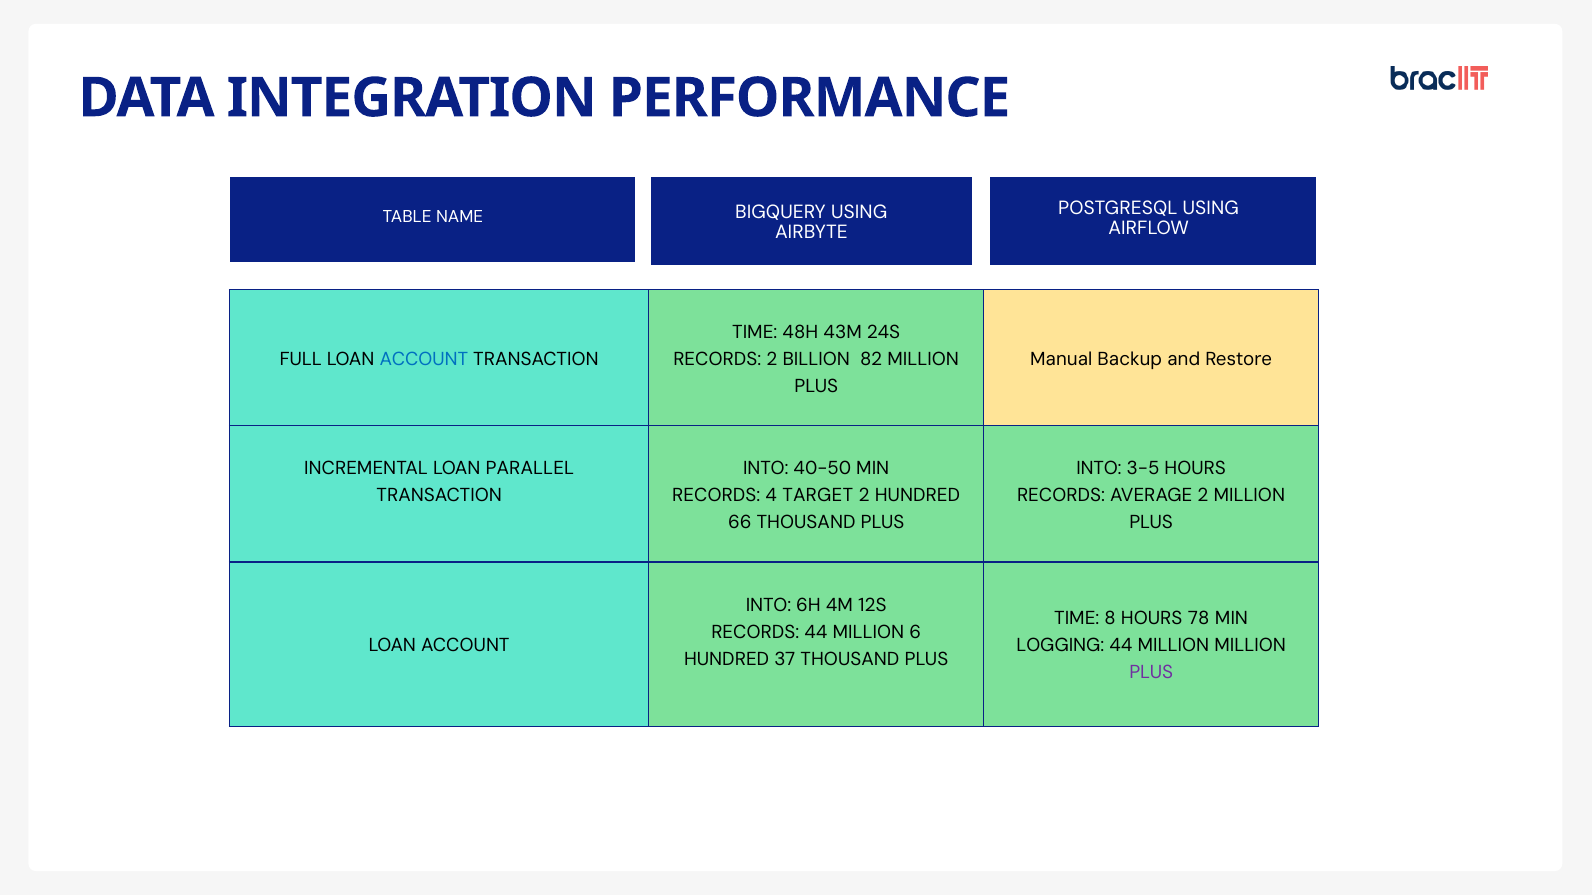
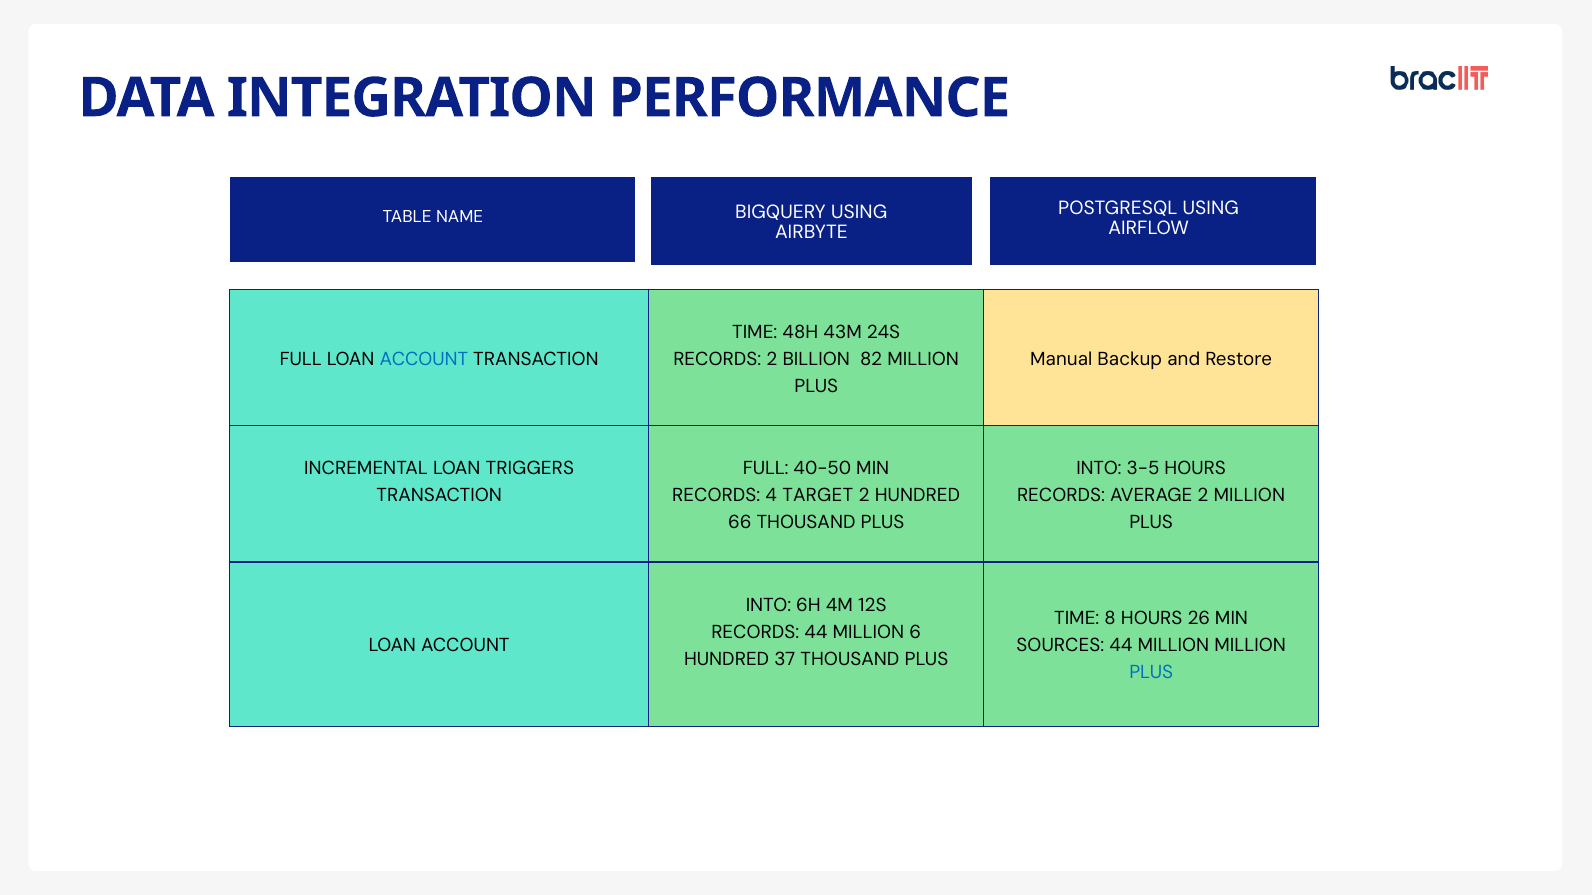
PARALLEL: PARALLEL -> TRIGGERS
INTO at (766, 469): INTO -> FULL
78: 78 -> 26
LOGGING: LOGGING -> SOURCES
PLUS at (1151, 673) colour: purple -> blue
